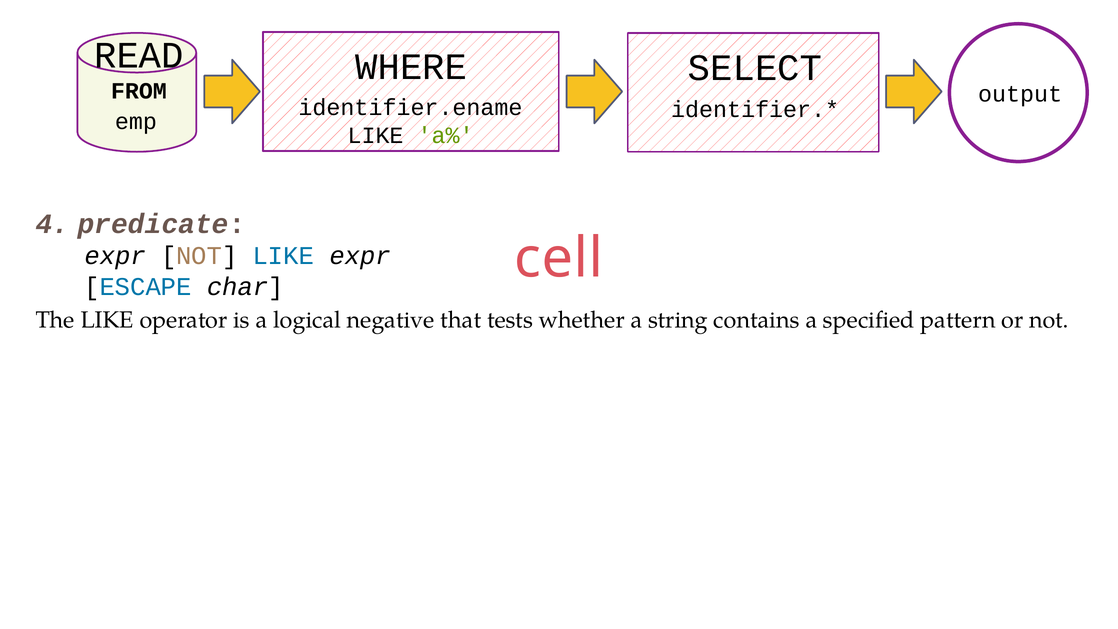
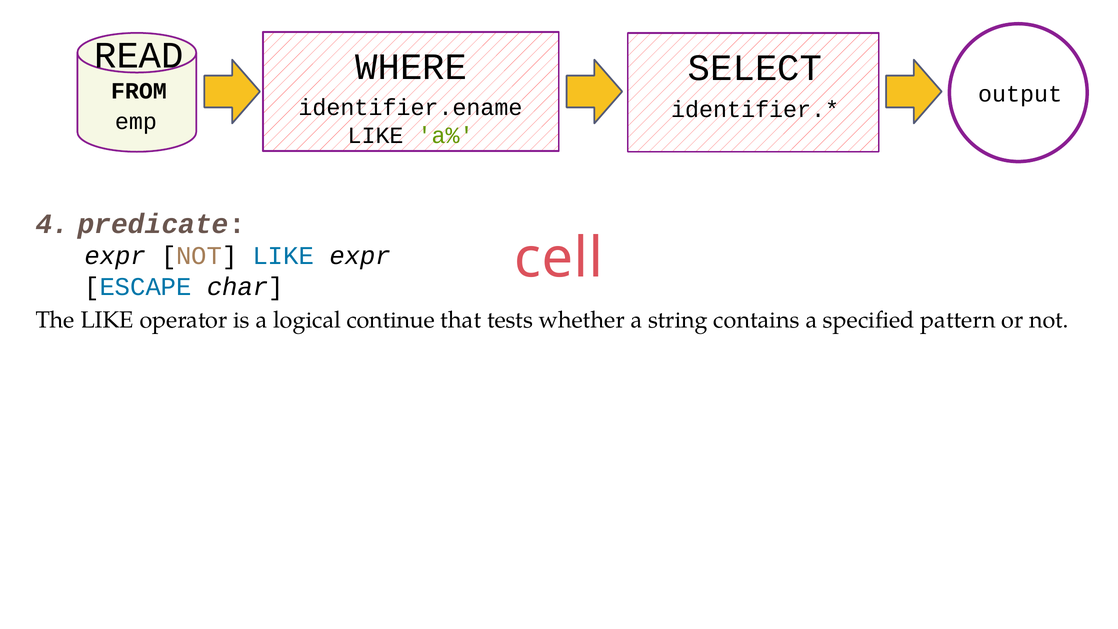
negative: negative -> continue
